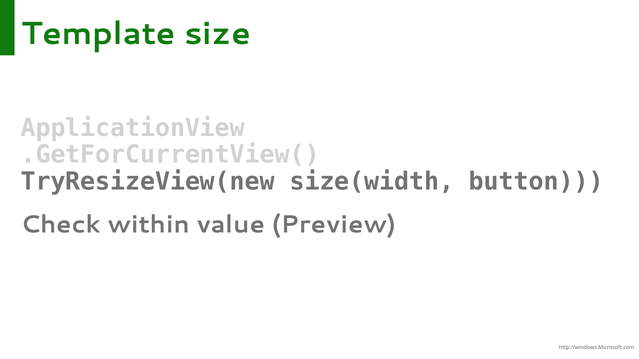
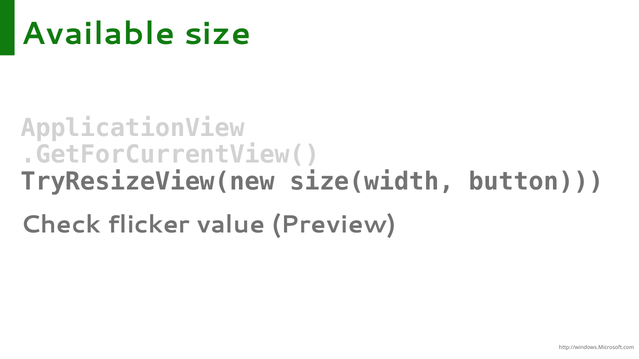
Template: Template -> Available
within: within -> flicker
